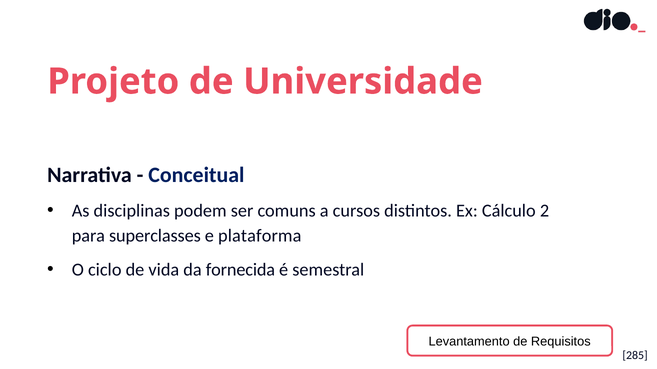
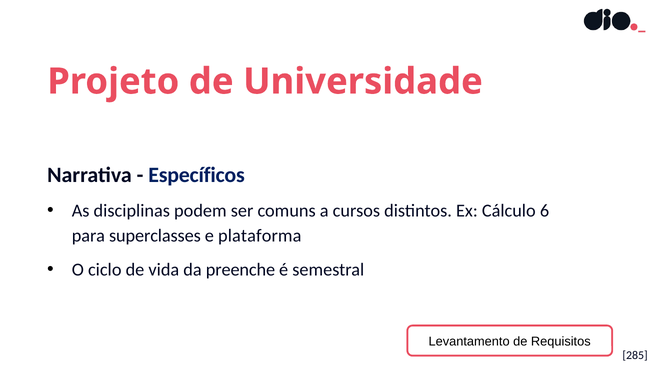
Conceitual: Conceitual -> Específicos
2: 2 -> 6
fornecida: fornecida -> preenche
